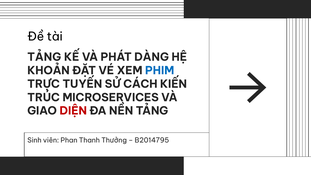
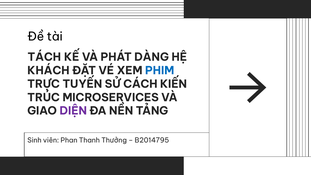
TẢNG at (44, 57): TẢNG -> TÁCH
KHOẢN: KHOẢN -> KHÁCH
DIỆN colour: red -> purple
